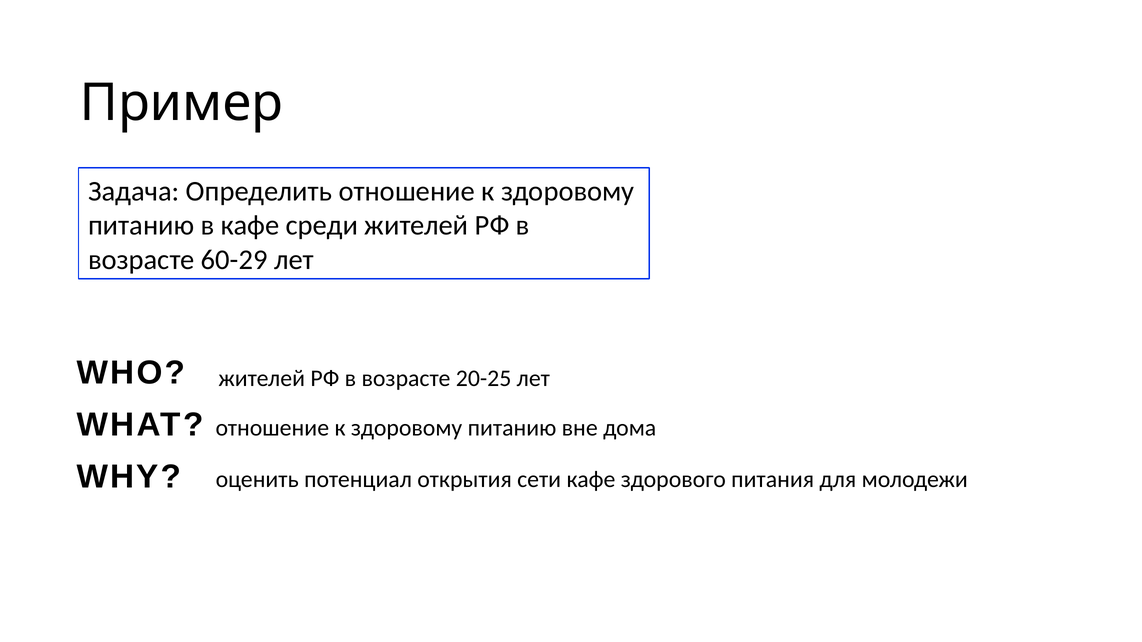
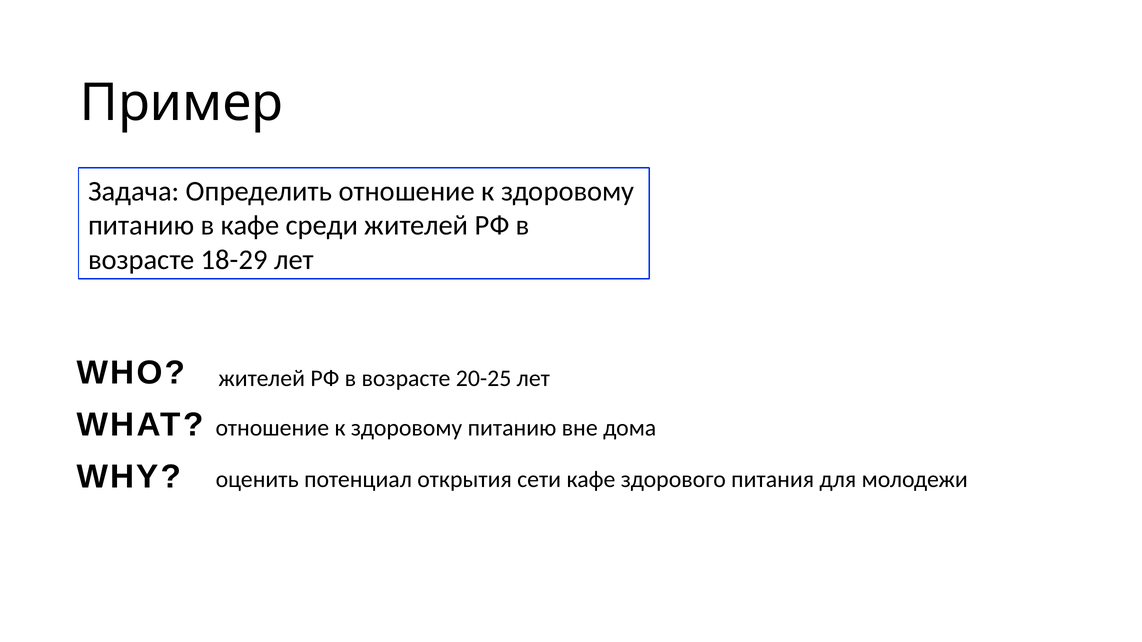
60-29: 60-29 -> 18-29
